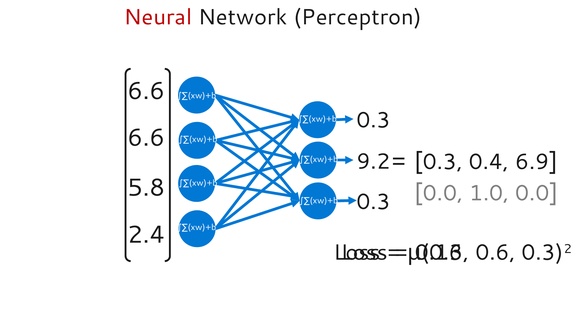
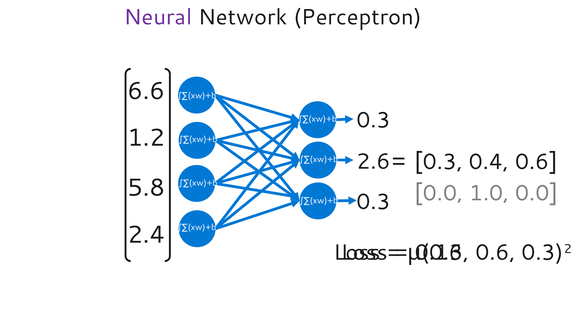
Neural colour: red -> purple
6.6 at (146, 138): 6.6 -> 1.2
0.4 6.9: 6.9 -> 0.6
9.2: 9.2 -> 2.6
